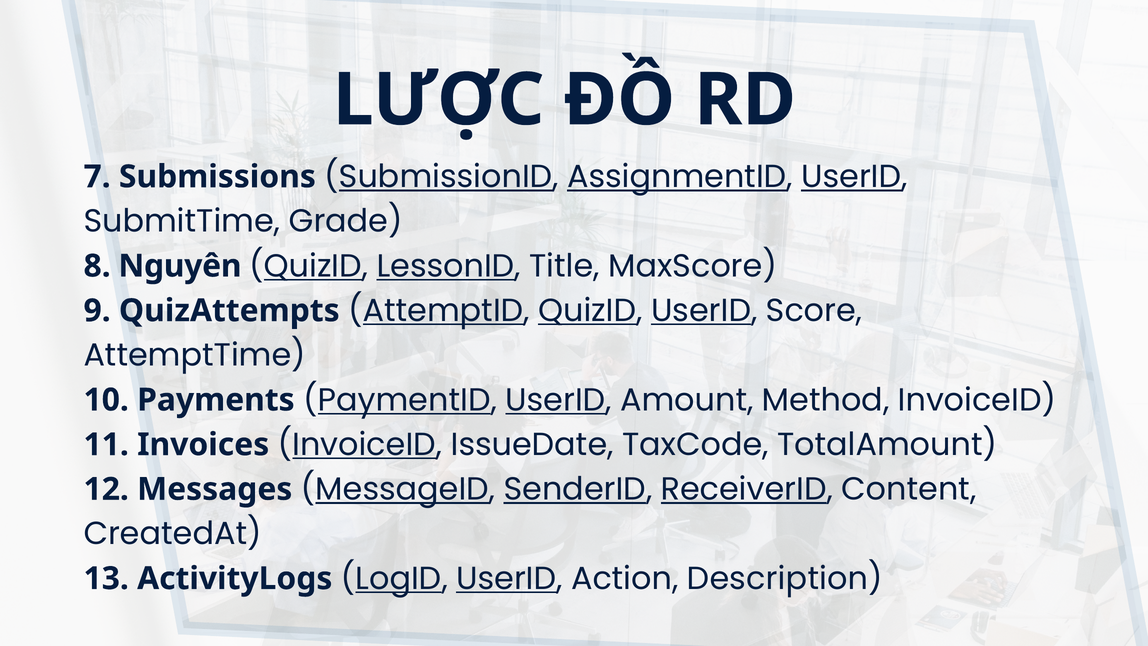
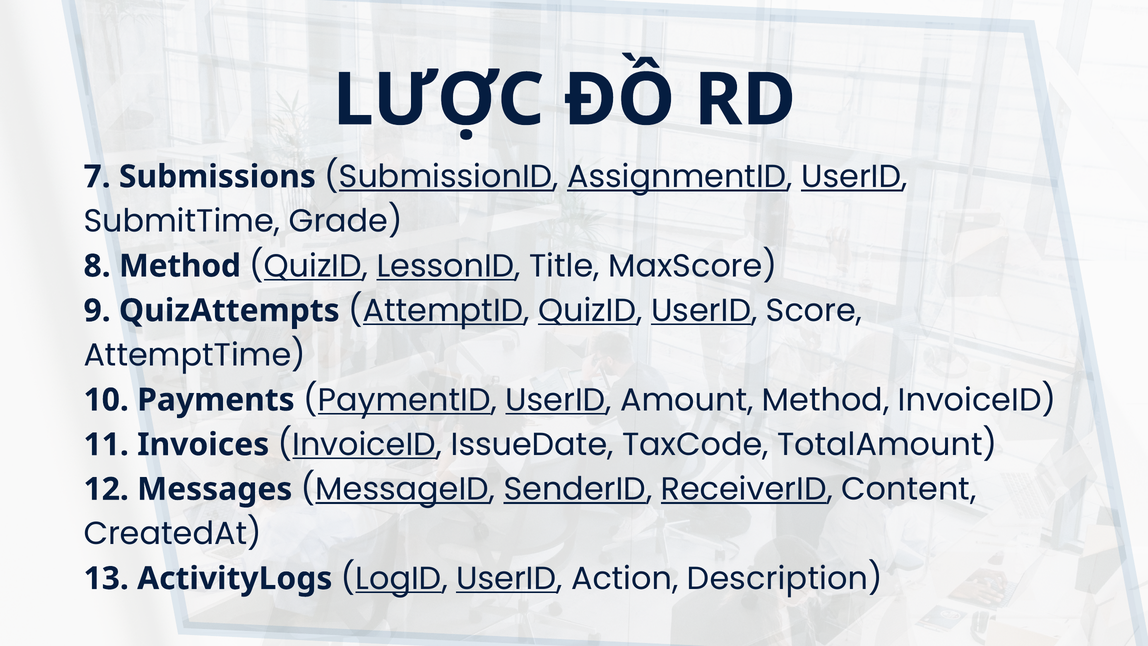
8 Nguyên: Nguyên -> Method
